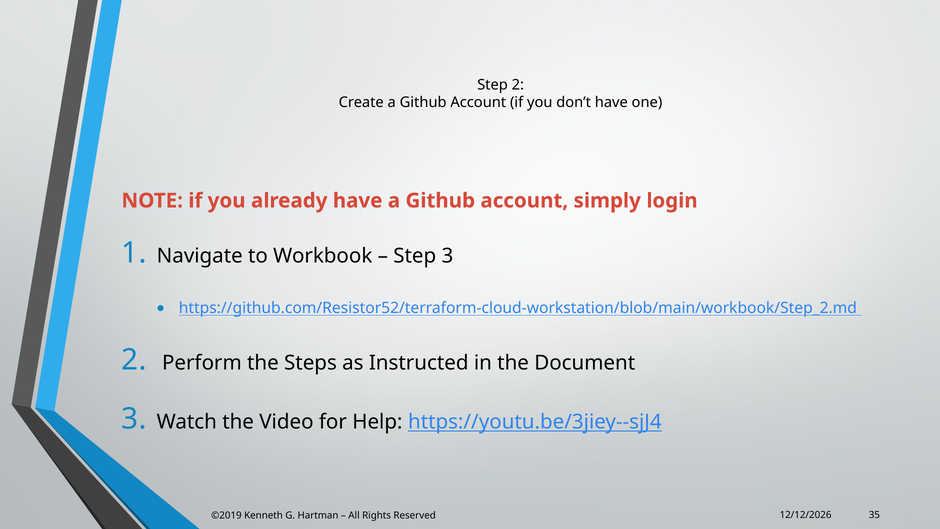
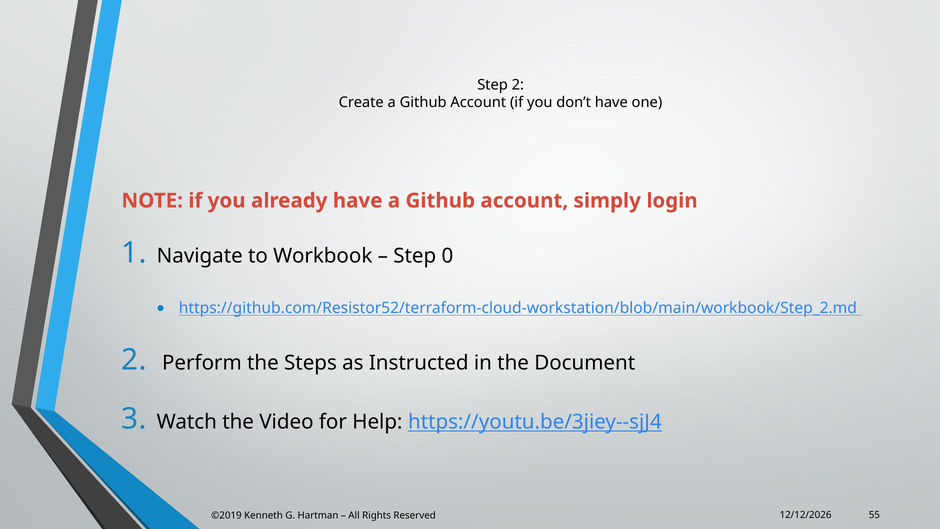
Step 3: 3 -> 0
35: 35 -> 55
